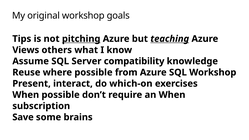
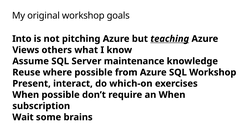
Tips: Tips -> Into
pitching underline: present -> none
compatibility: compatibility -> maintenance
Save: Save -> Wait
